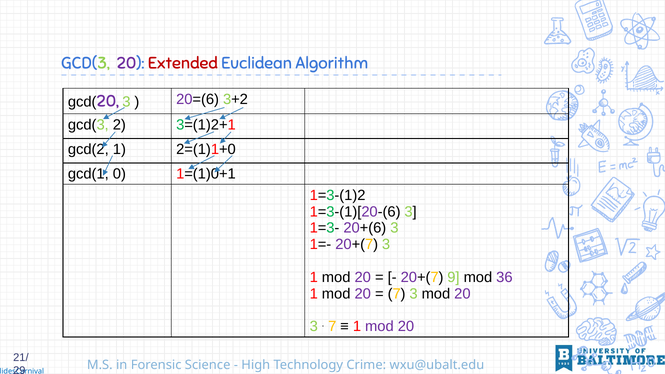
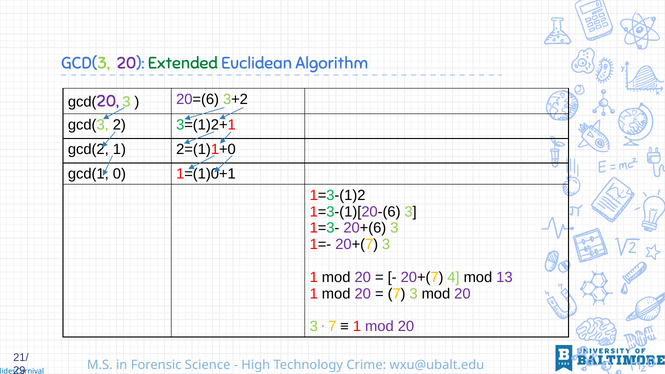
Extended colour: red -> green
9: 9 -> 4
36: 36 -> 13
